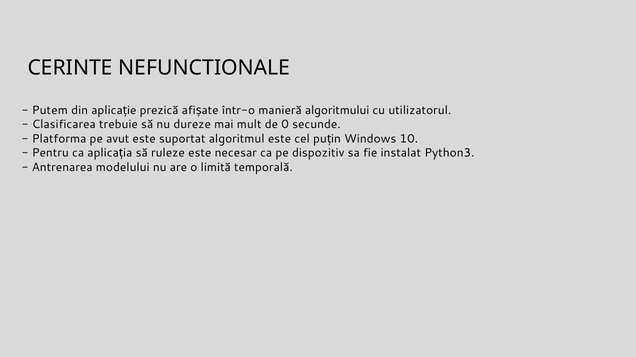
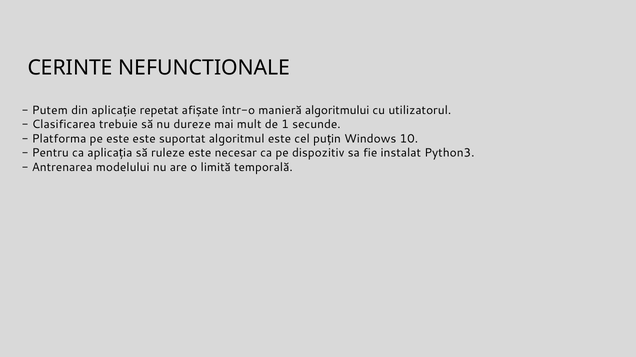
prezică: prezică -> repetat
0: 0 -> 1
pe avut: avut -> este
